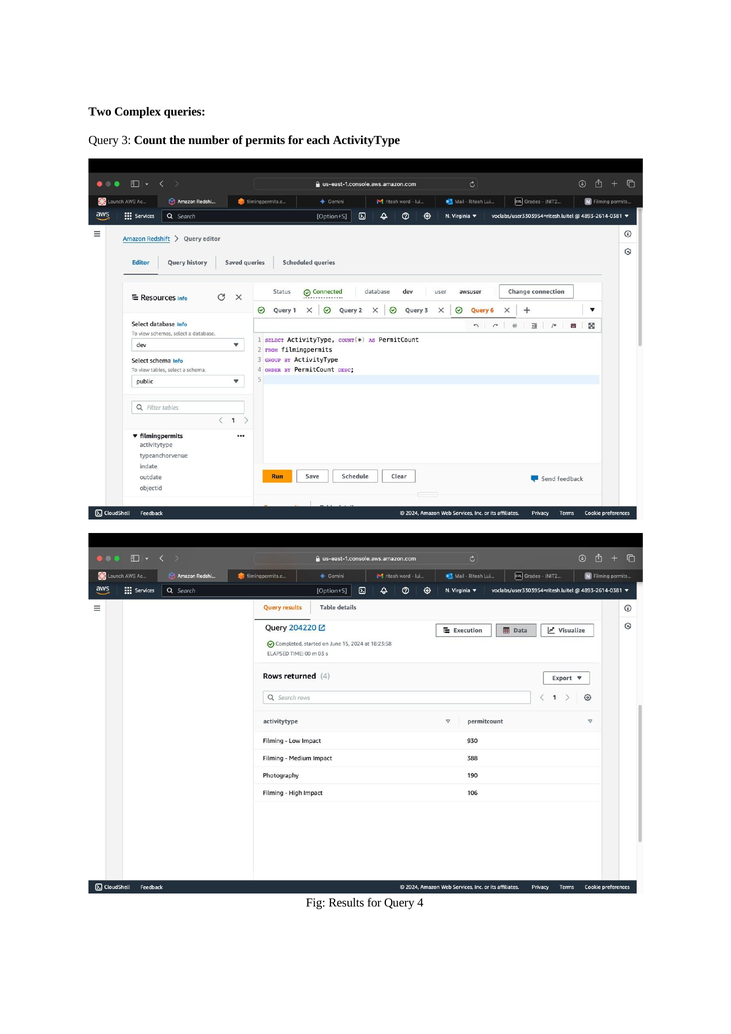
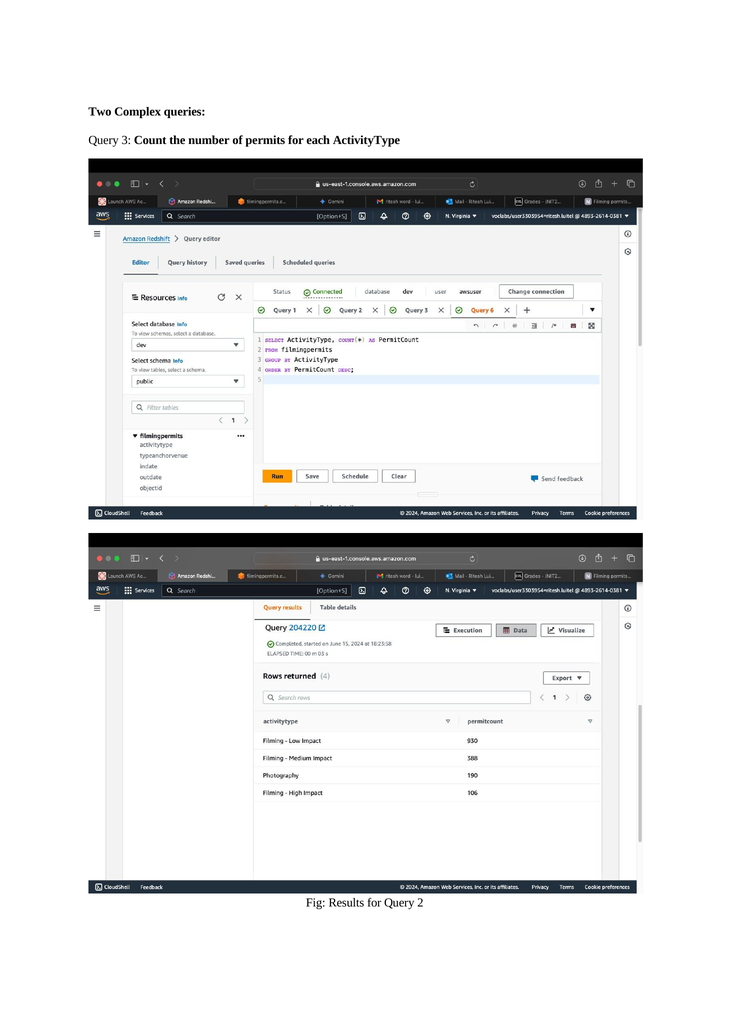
4: 4 -> 2
